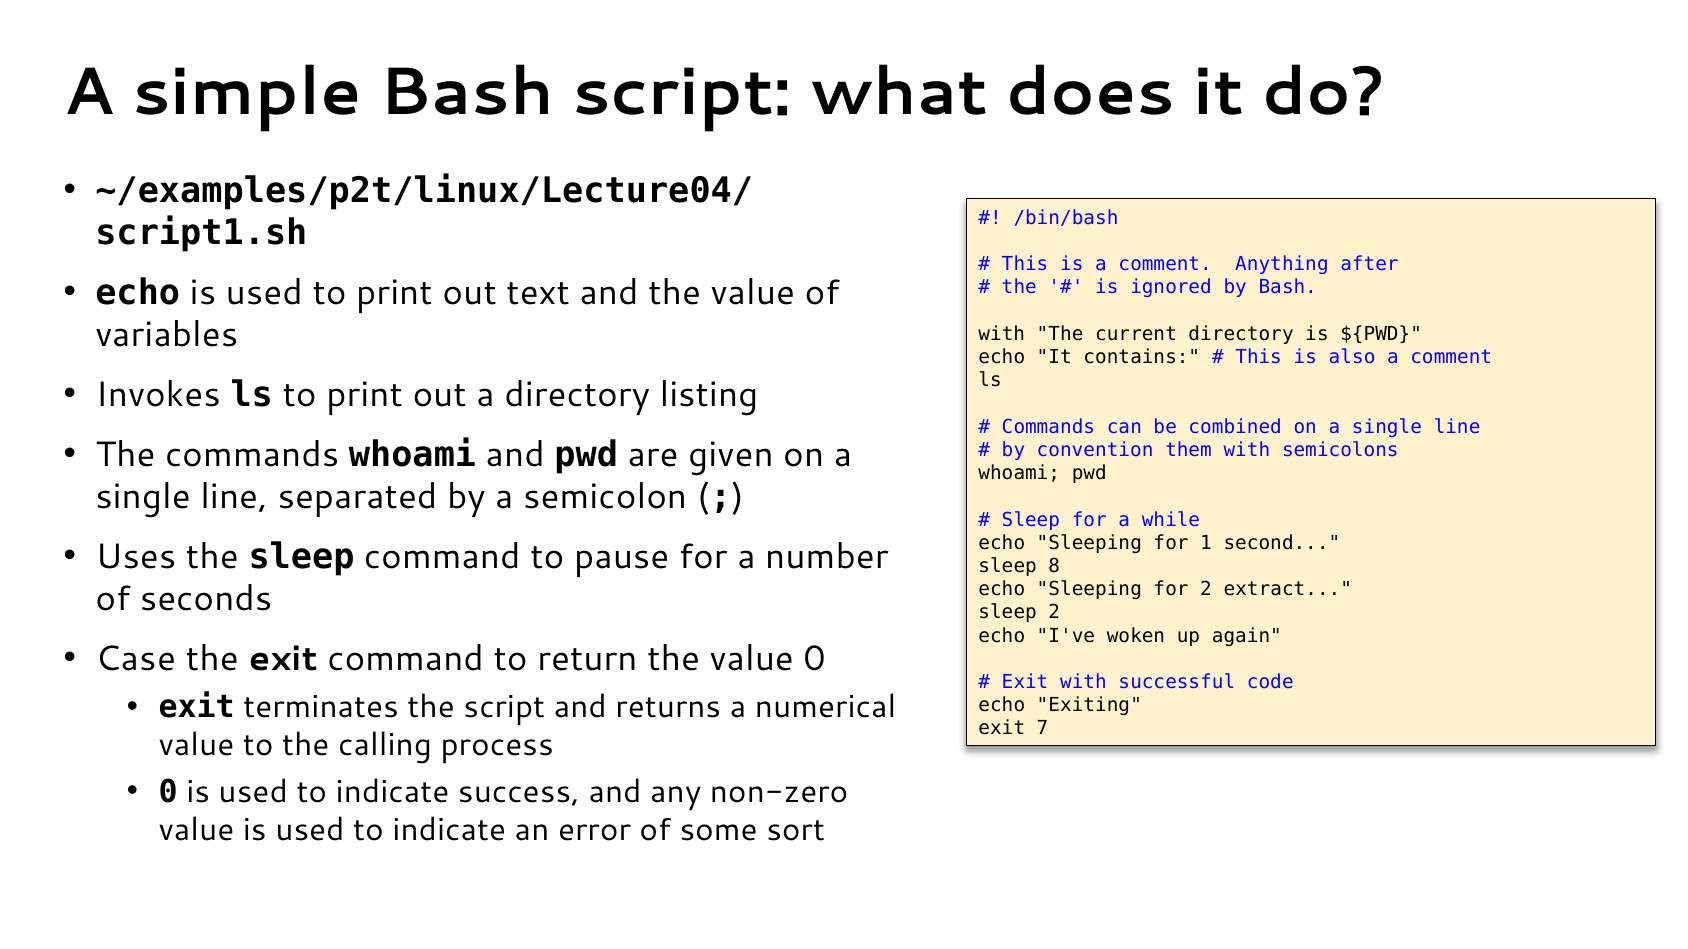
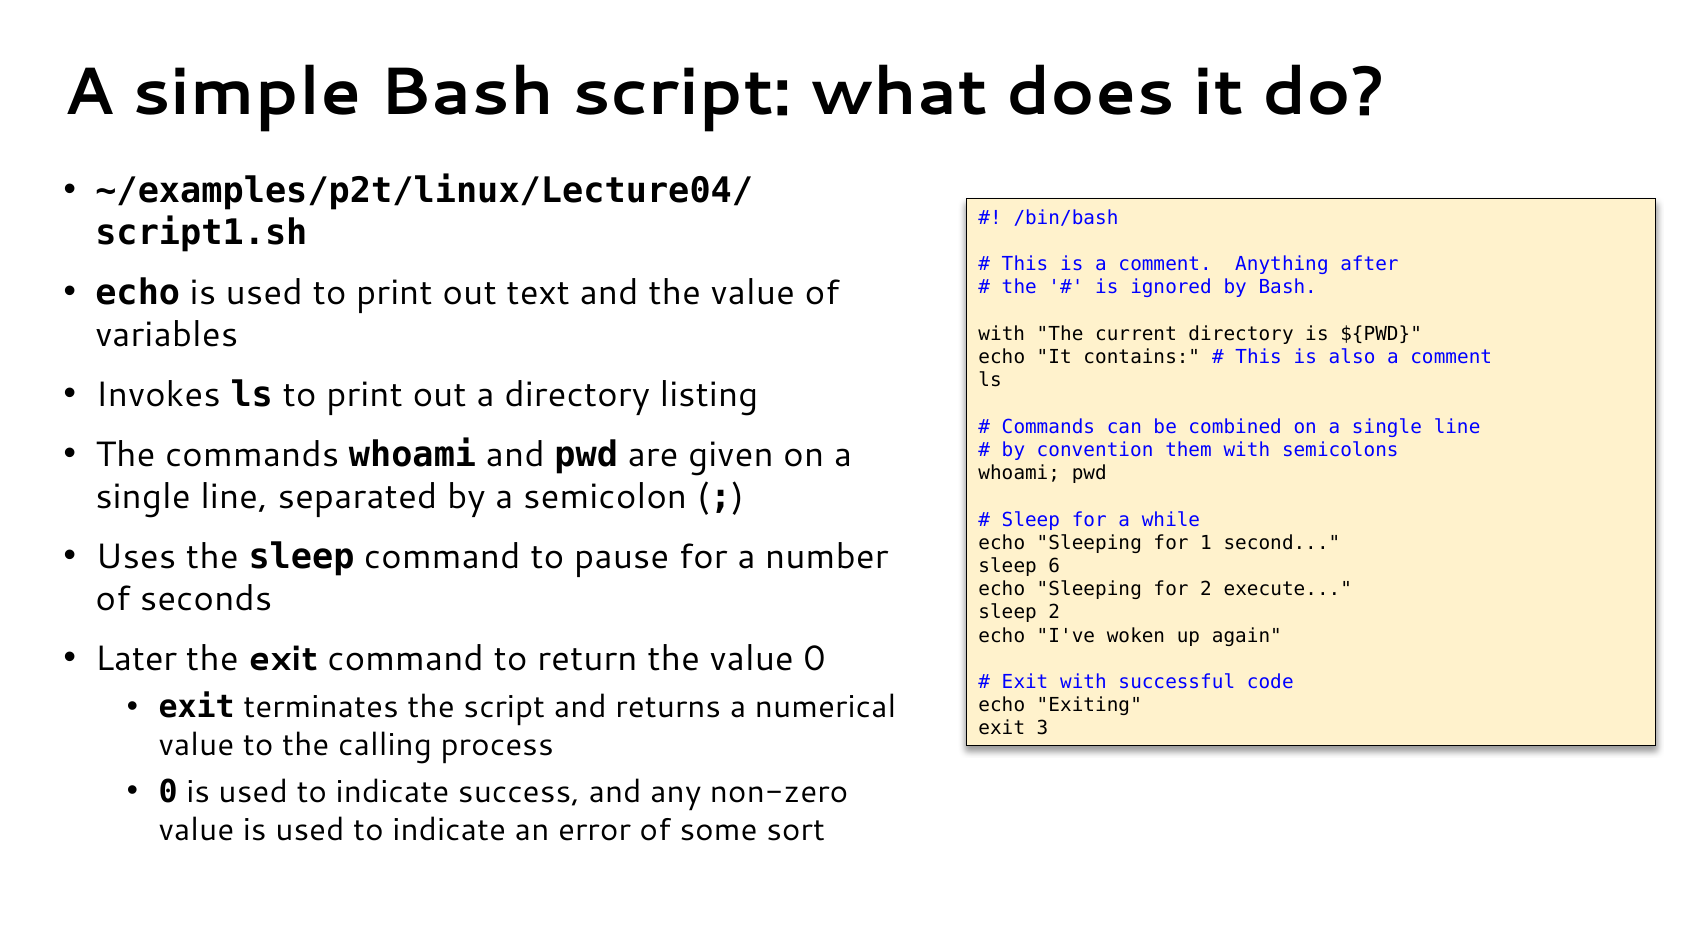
8: 8 -> 6
extract: extract -> execute
Case: Case -> Later
7: 7 -> 3
